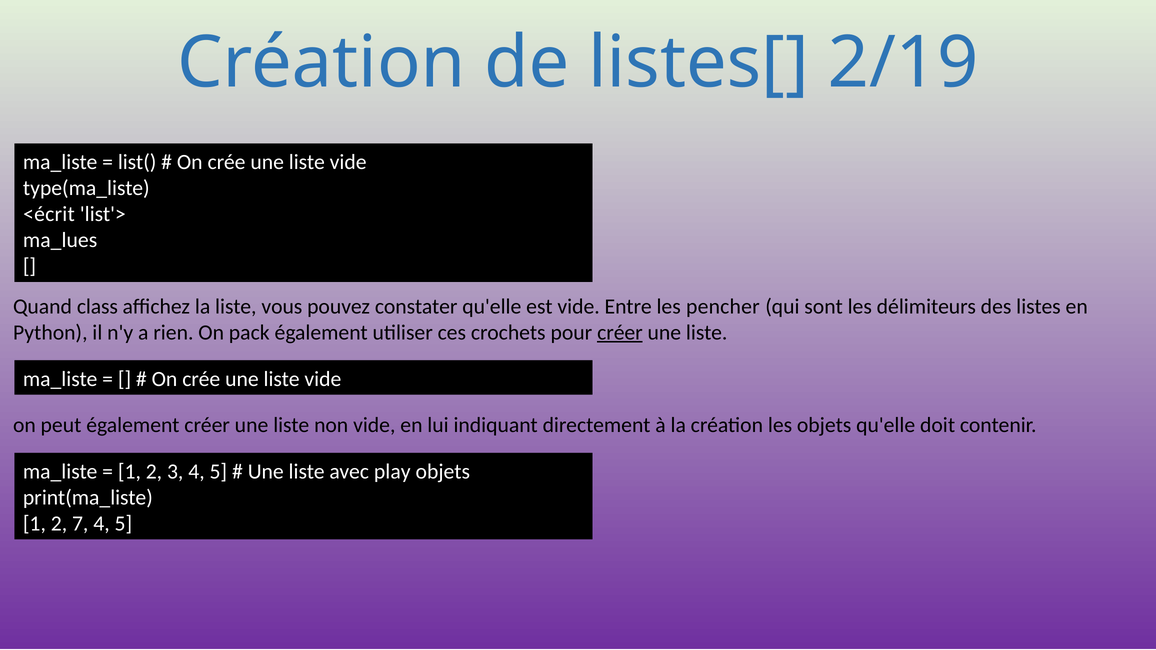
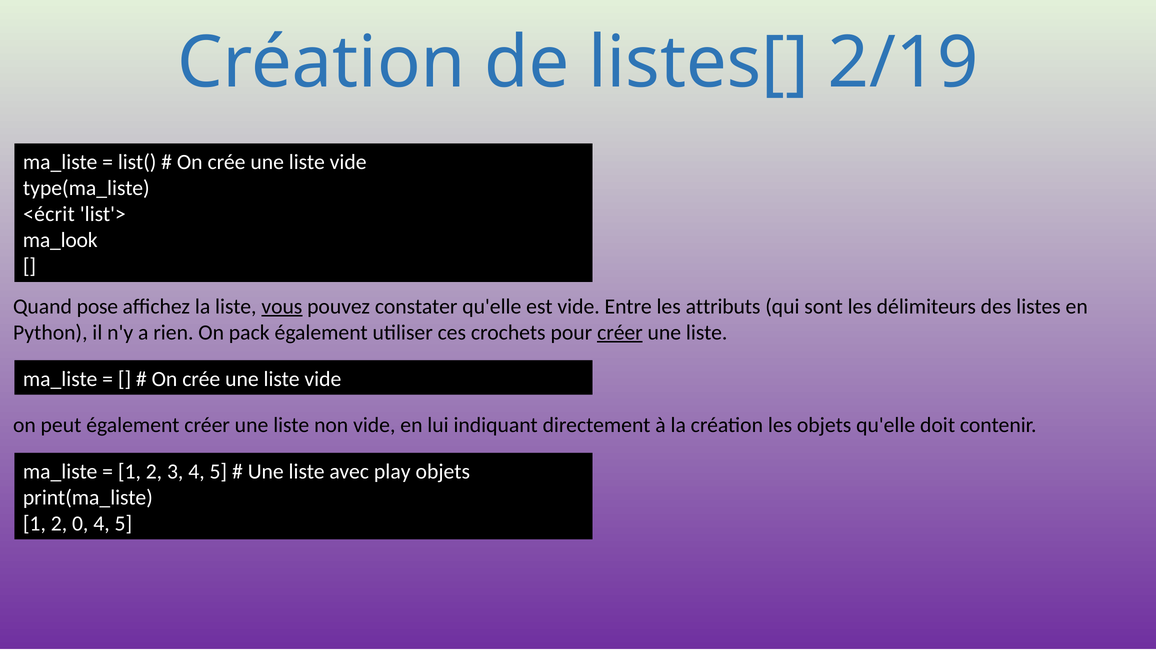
ma_lues: ma_lues -> ma_look
class: class -> pose
vous underline: none -> present
pencher: pencher -> attributs
7: 7 -> 0
